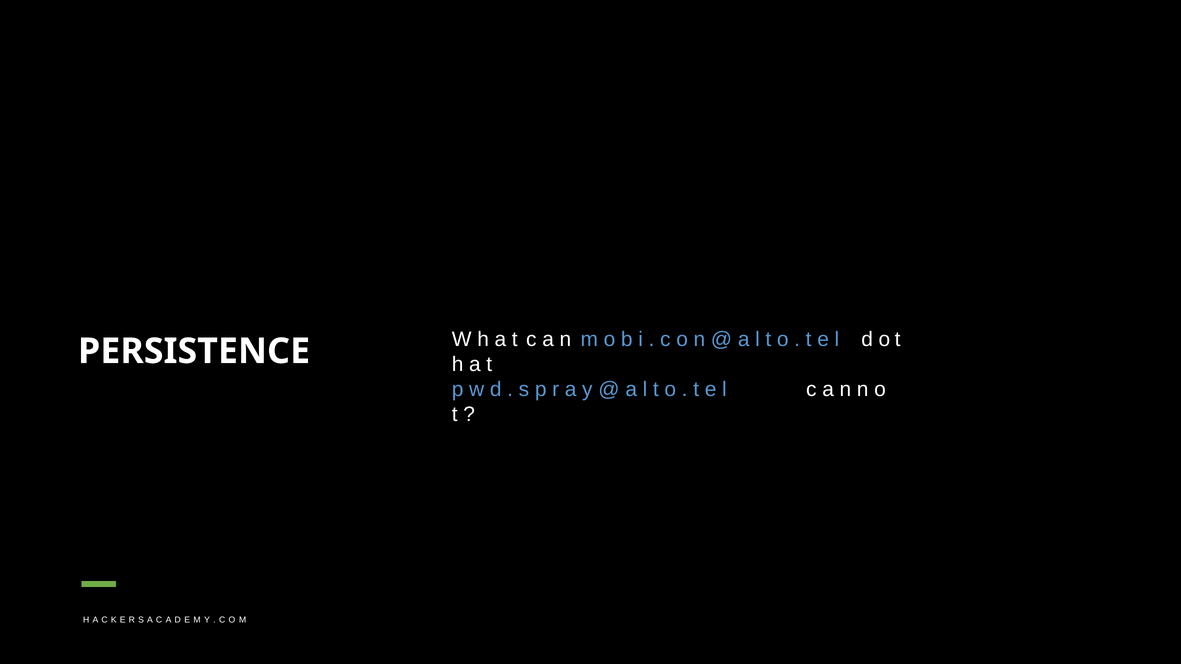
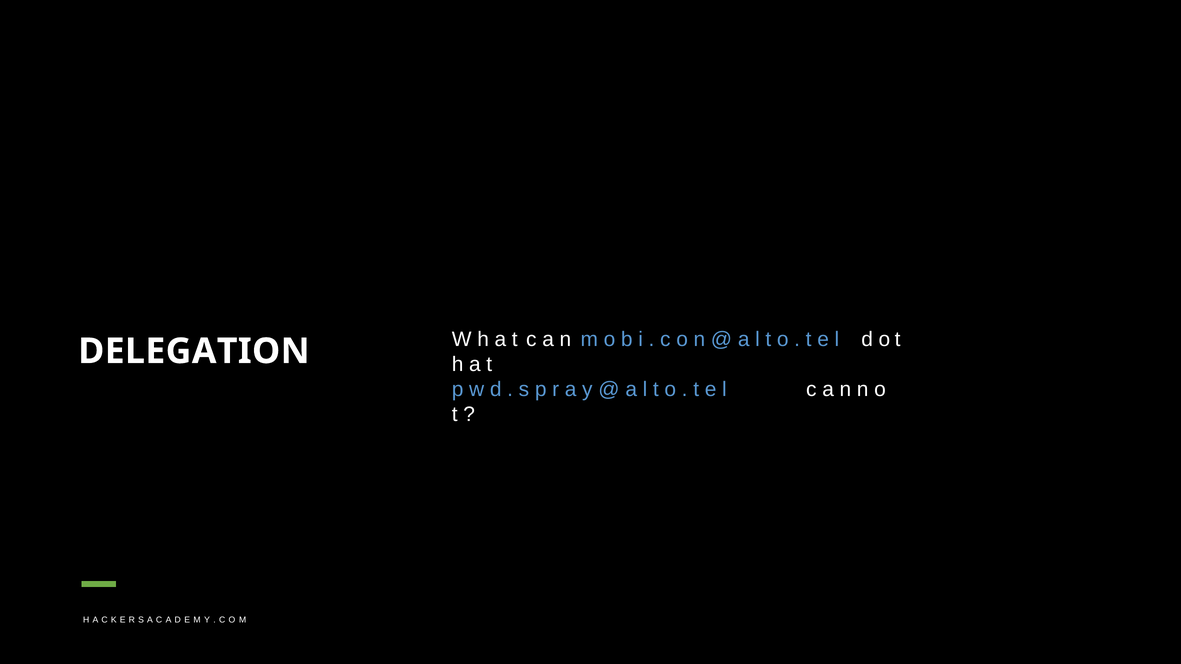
PERSISTENCE: PERSISTENCE -> DELEGATION
